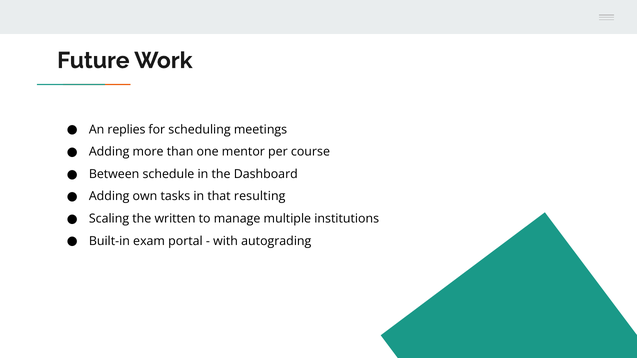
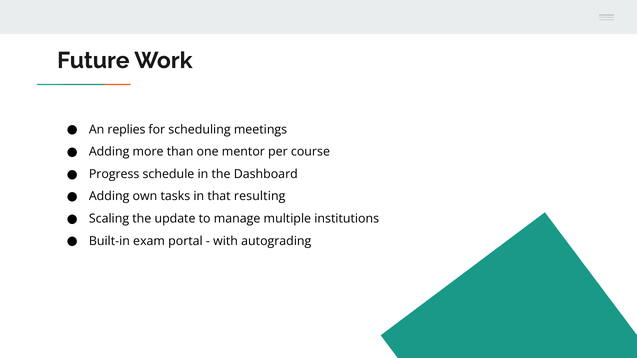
Between: Between -> Progress
written: written -> update
